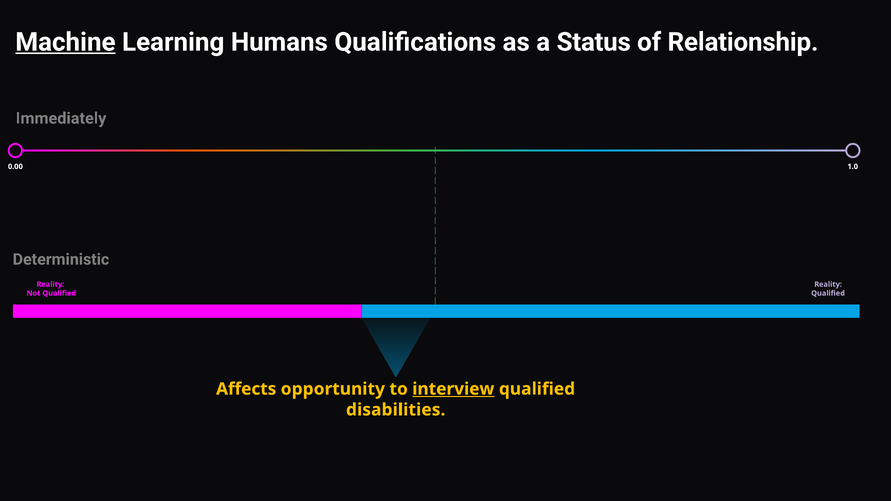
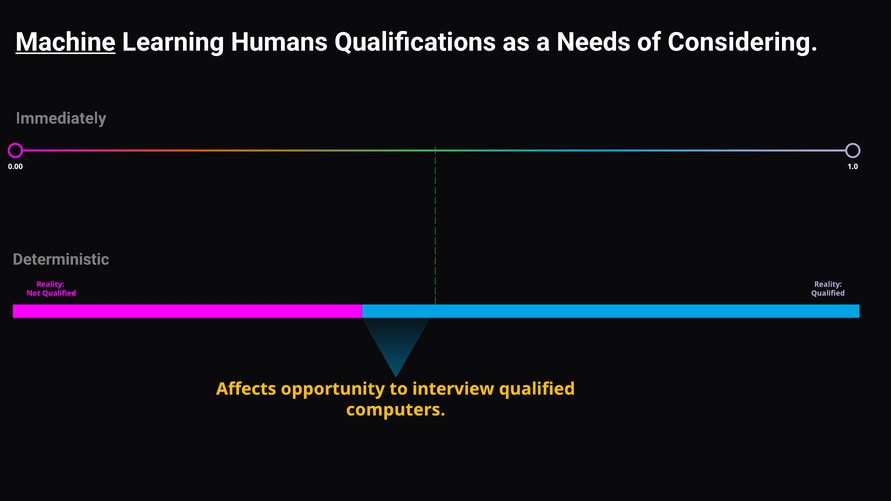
Status: Status -> Needs
Relationship: Relationship -> Considering
interview underline: present -> none
disabilities: disabilities -> computers
